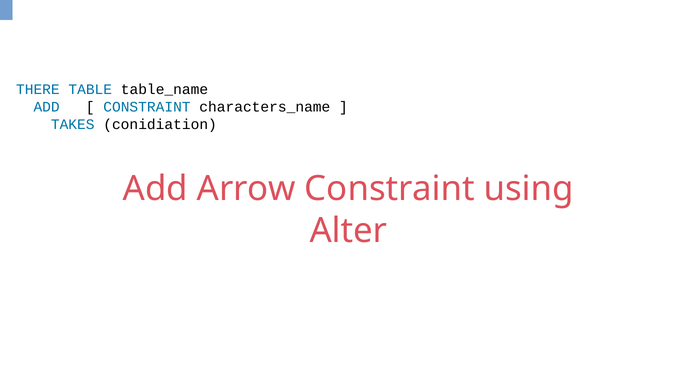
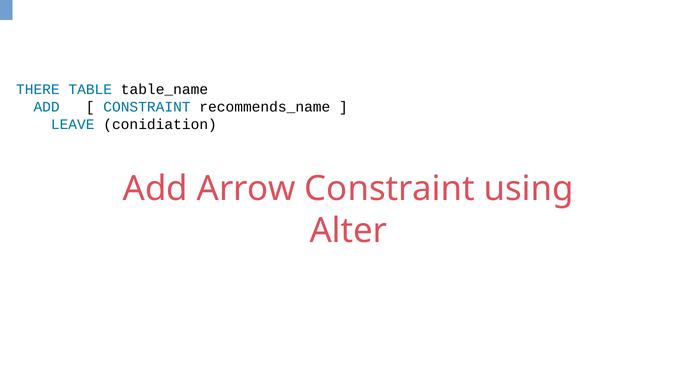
characters_name: characters_name -> recommends_name
TAKES: TAKES -> LEAVE
